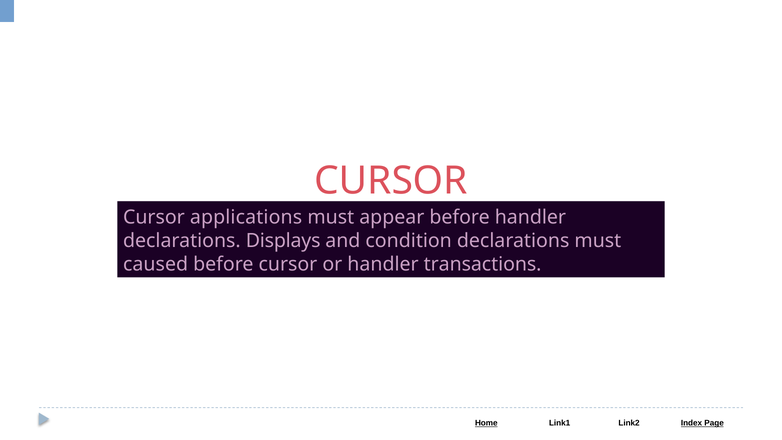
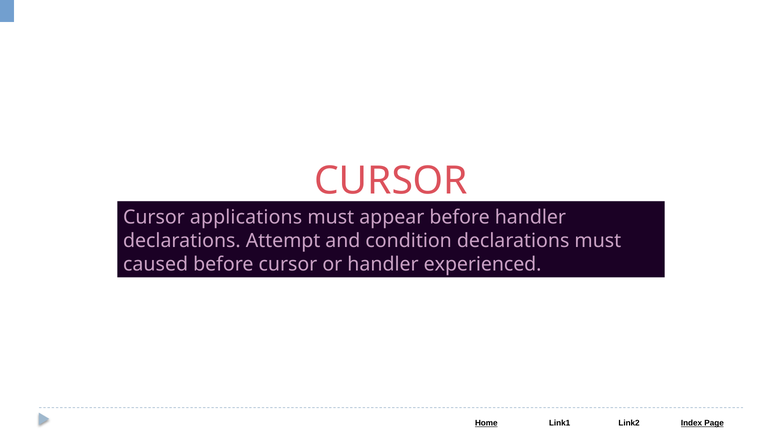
Displays: Displays -> Attempt
transactions: transactions -> experienced
